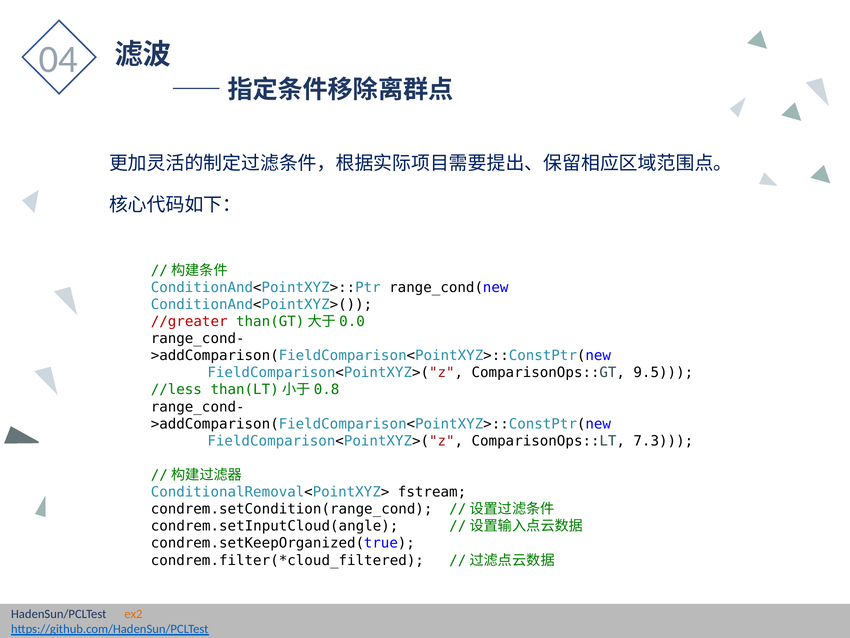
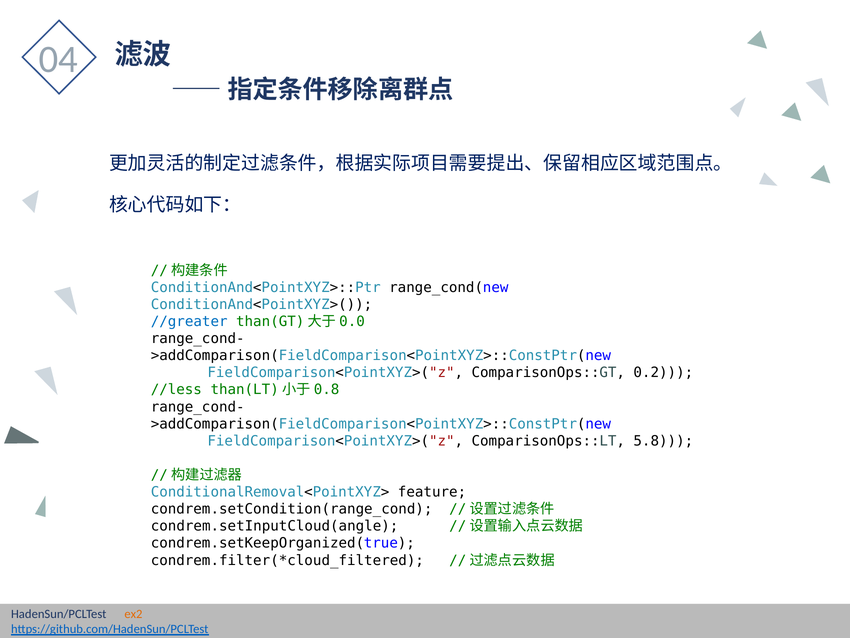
//greater colour: red -> blue
9.5: 9.5 -> 0.2
7.3: 7.3 -> 5.8
fstream: fstream -> feature
